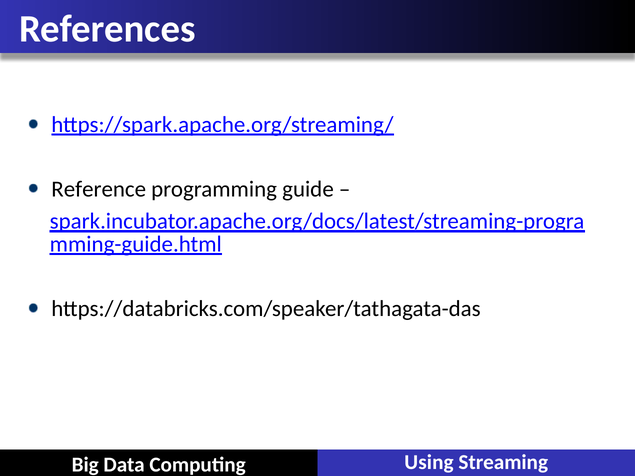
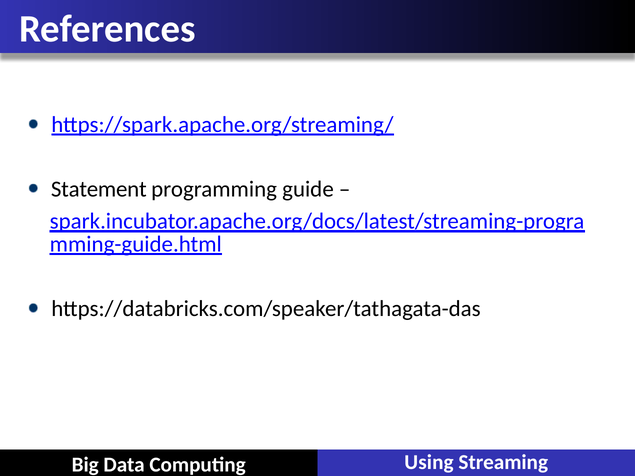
Reference: Reference -> Statement
